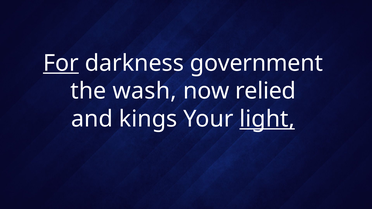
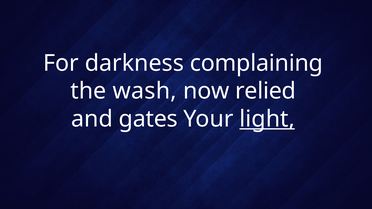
For underline: present -> none
government: government -> complaining
kings: kings -> gates
